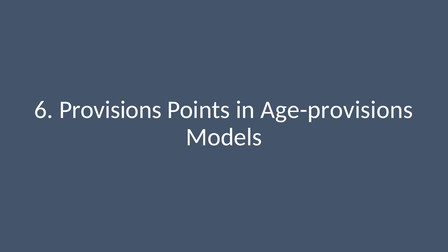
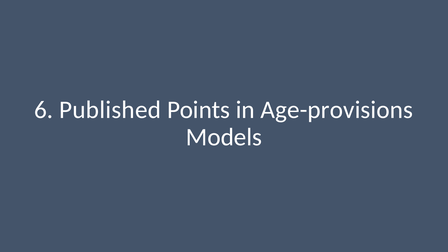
Provisions: Provisions -> Published
